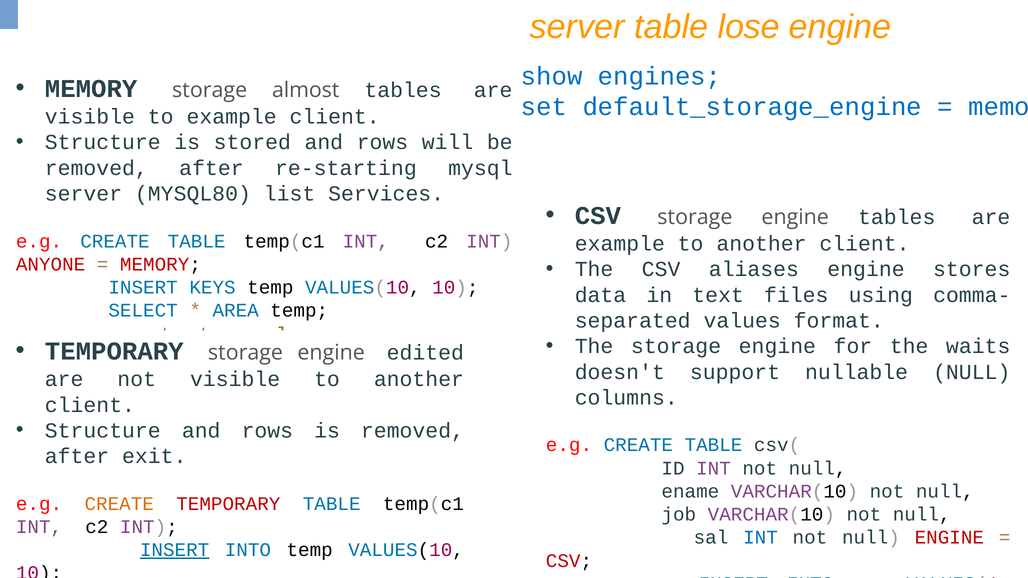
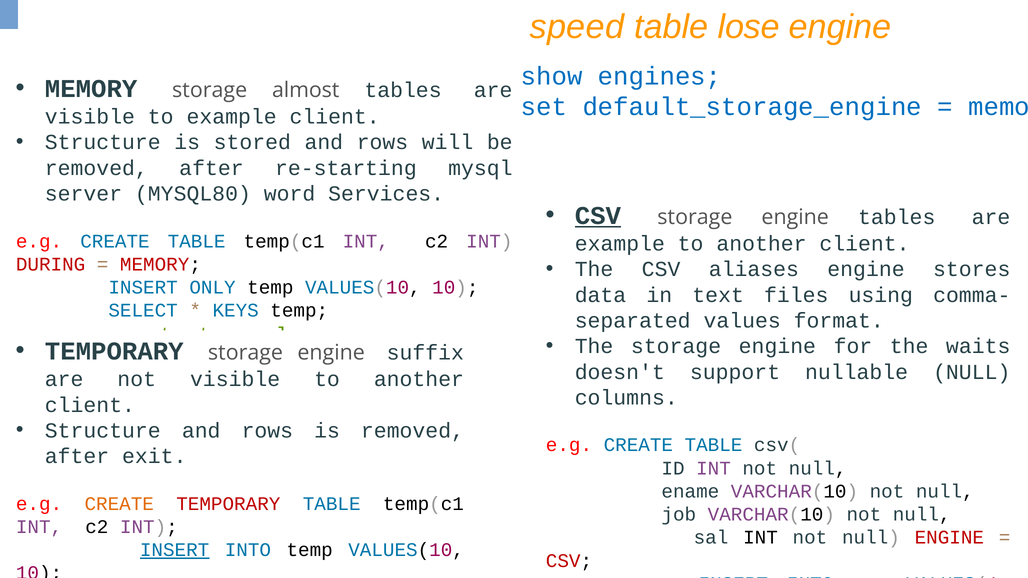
server at (577, 27): server -> speed
list: list -> word
CSV at (598, 216) underline: none -> present
ANYONE: ANYONE -> DURING
KEYS: KEYS -> ONLY
AREA: AREA -> KEYS
edited: edited -> suffix
INT at (760, 538) colour: blue -> black
